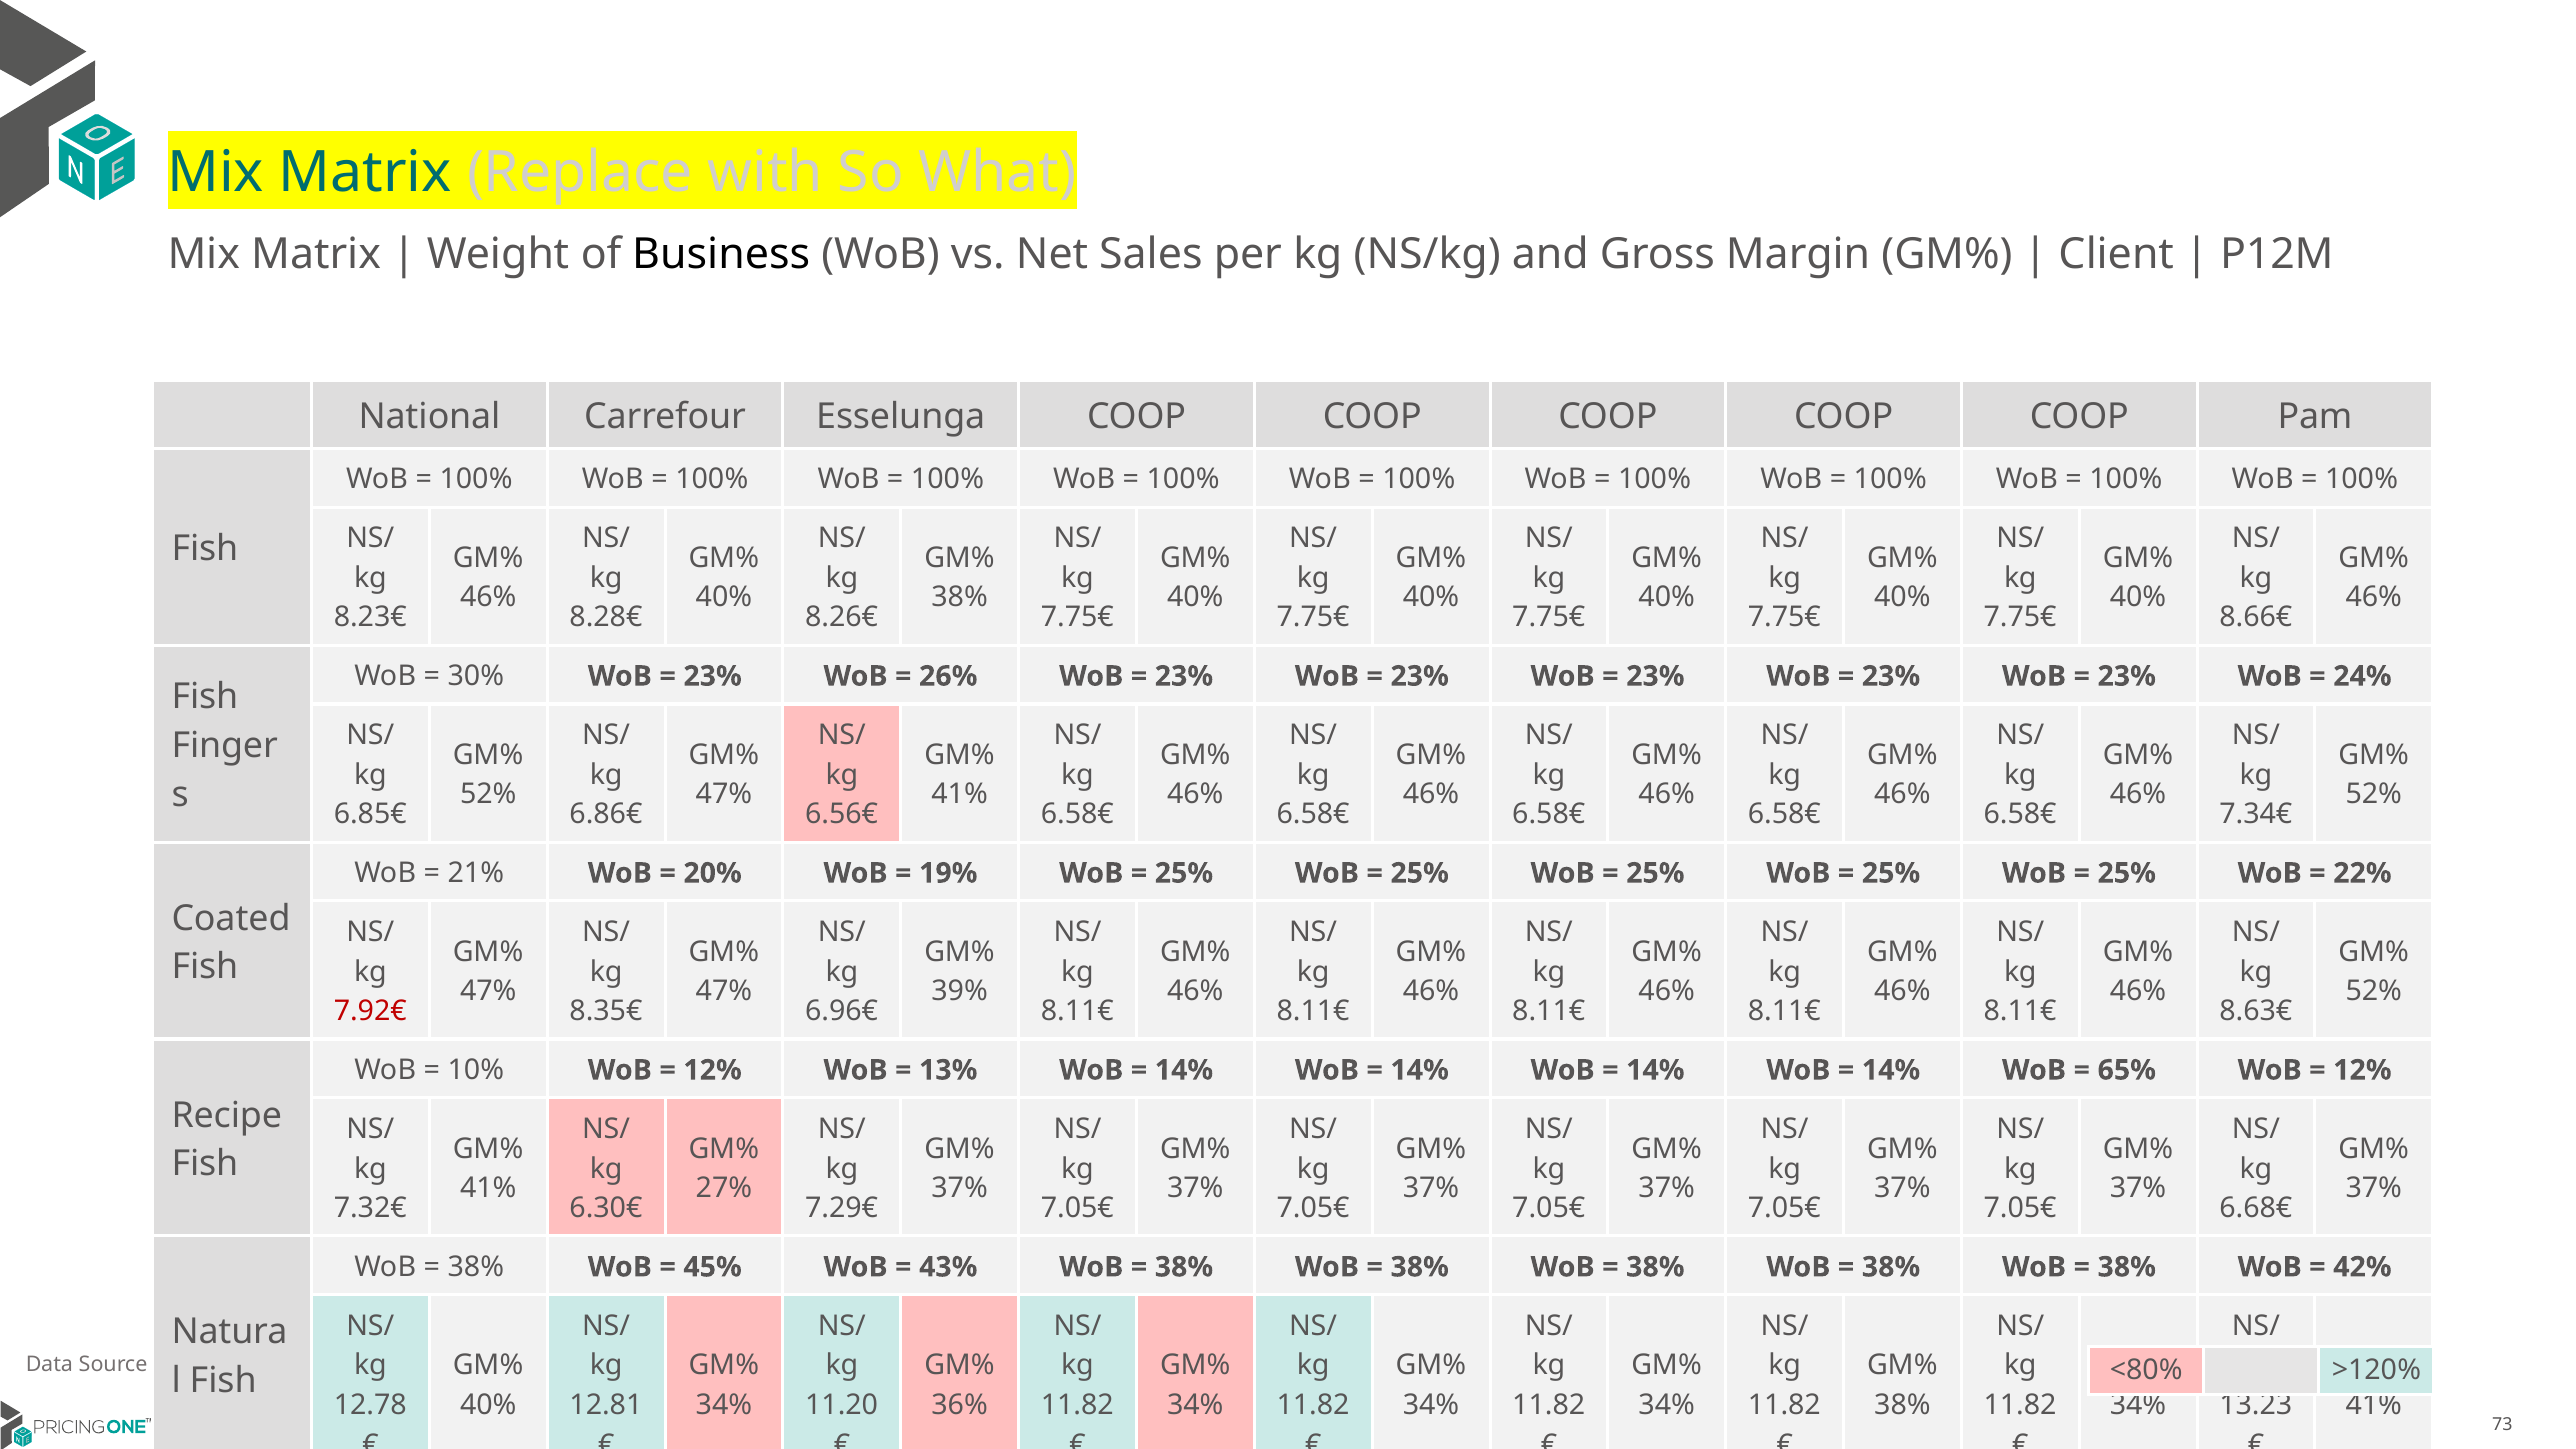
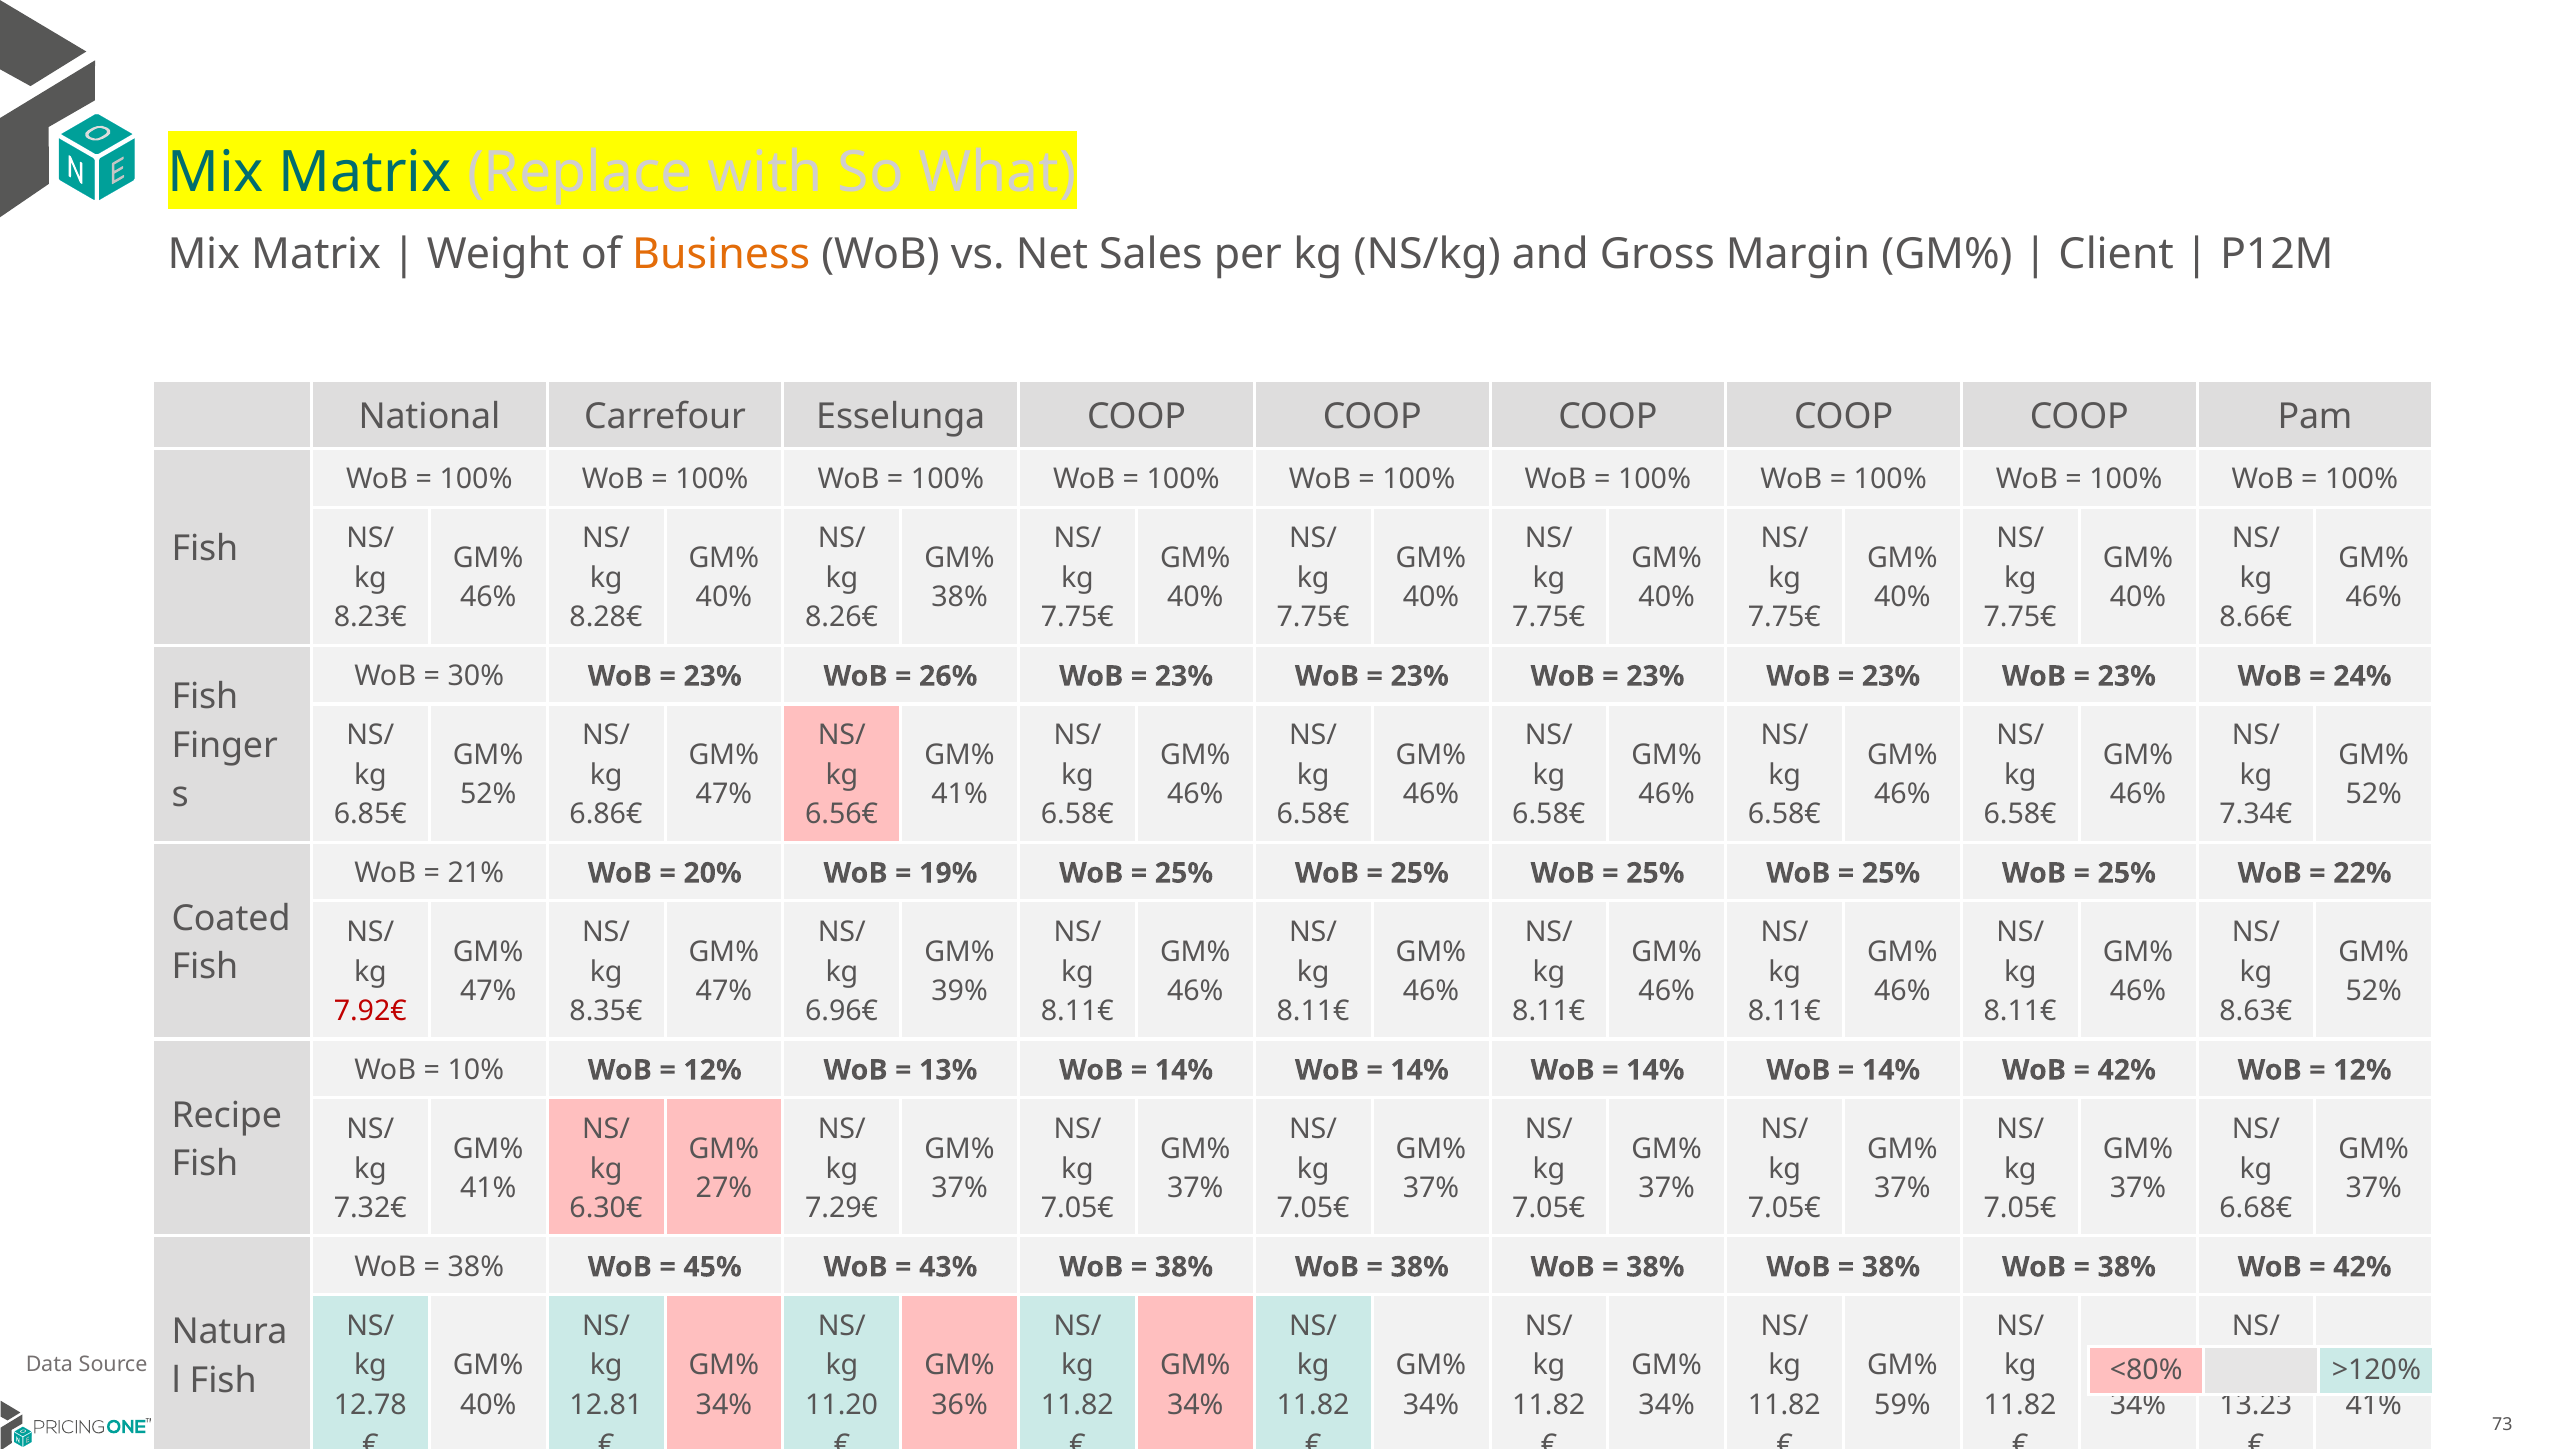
Business colour: black -> orange
65% at (2127, 1070): 65% -> 42%
38% at (1902, 1405): 38% -> 59%
